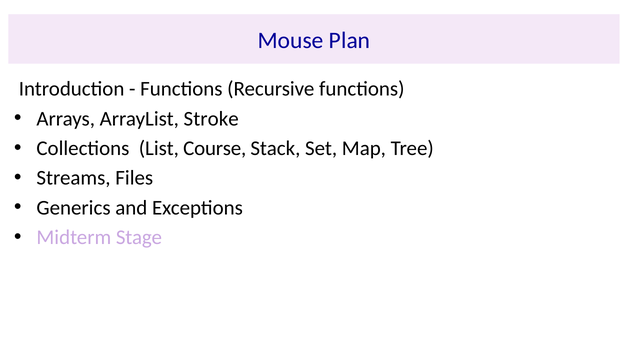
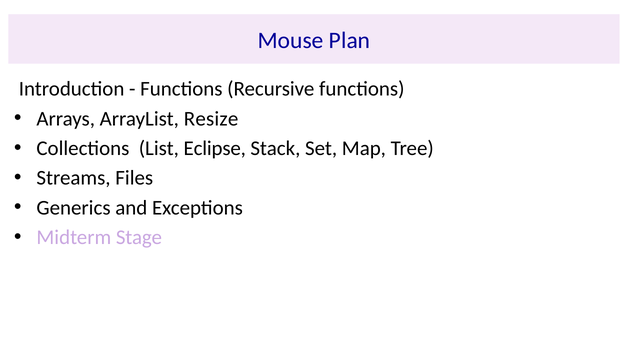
Stroke: Stroke -> Resize
Course: Course -> Eclipse
